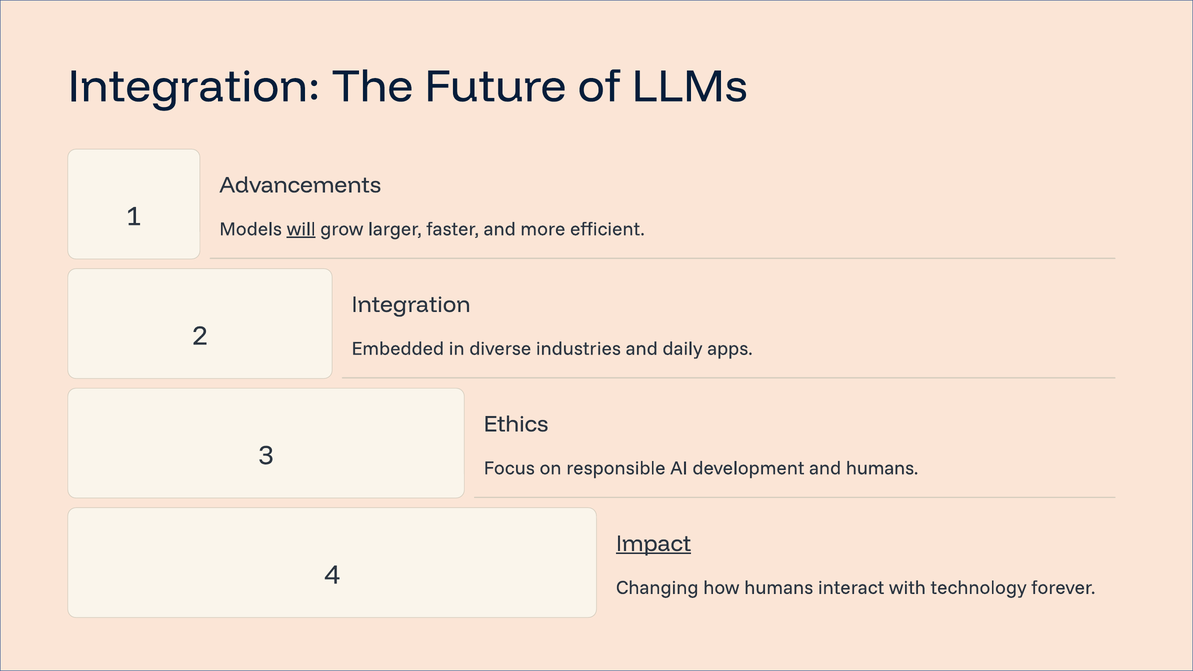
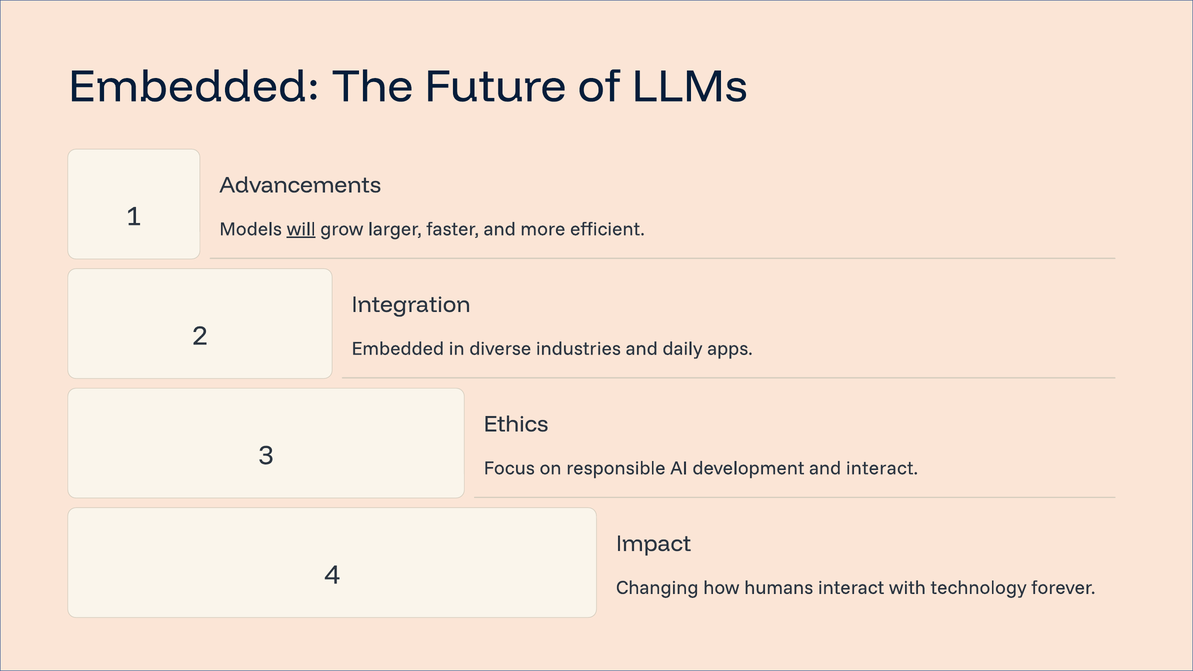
Integration at (194, 86): Integration -> Embedded
and humans: humans -> interact
Impact underline: present -> none
